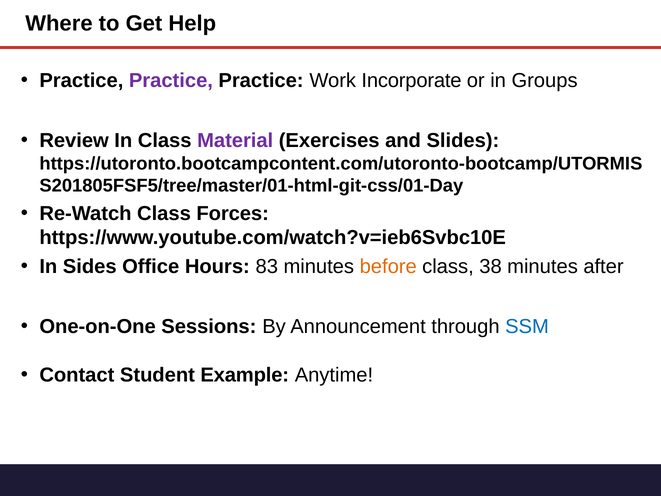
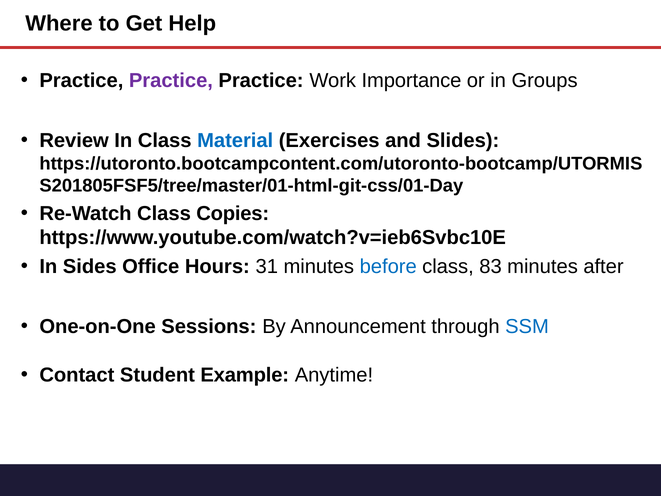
Incorporate: Incorporate -> Importance
Material colour: purple -> blue
Forces: Forces -> Copies
83: 83 -> 31
before colour: orange -> blue
38: 38 -> 83
